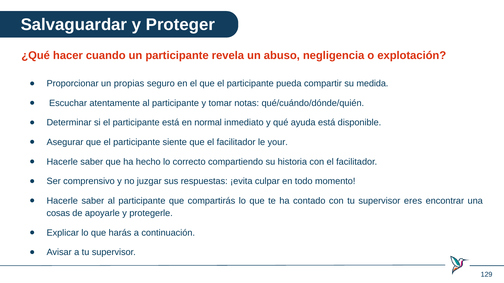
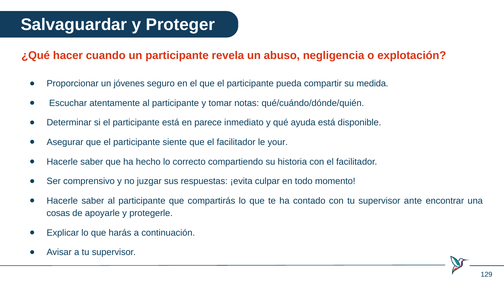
propias: propias -> jóvenes
normal: normal -> parece
eres: eres -> ante
